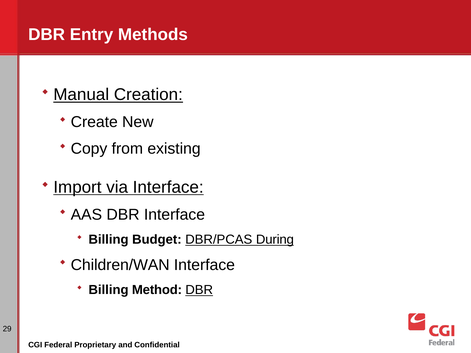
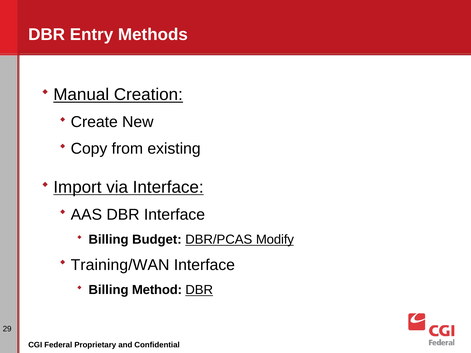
During: During -> Modify
Children/WAN: Children/WAN -> Training/WAN
